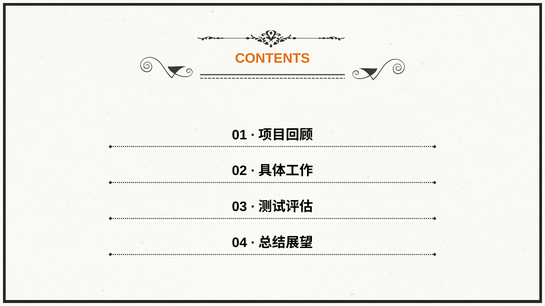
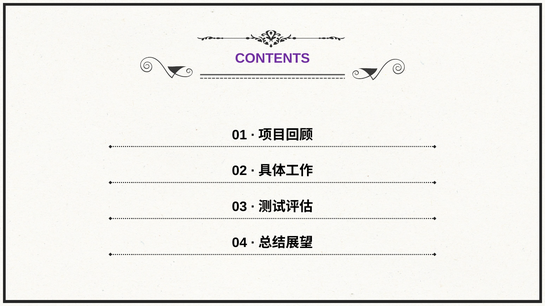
CONTENTS colour: orange -> purple
